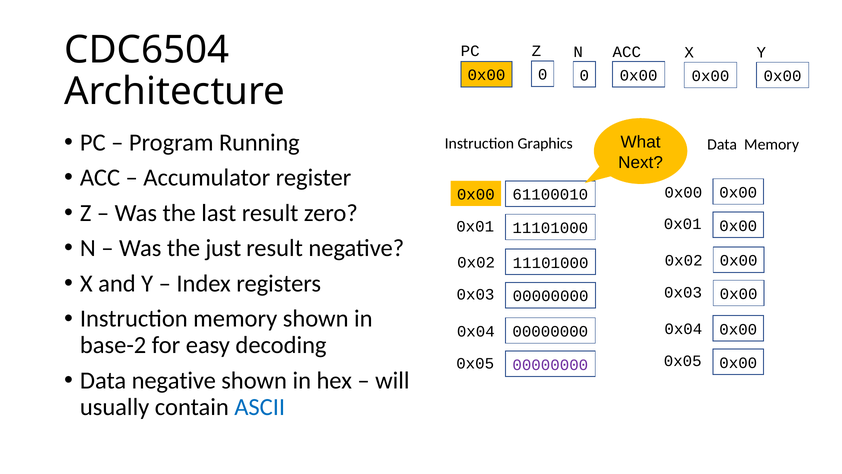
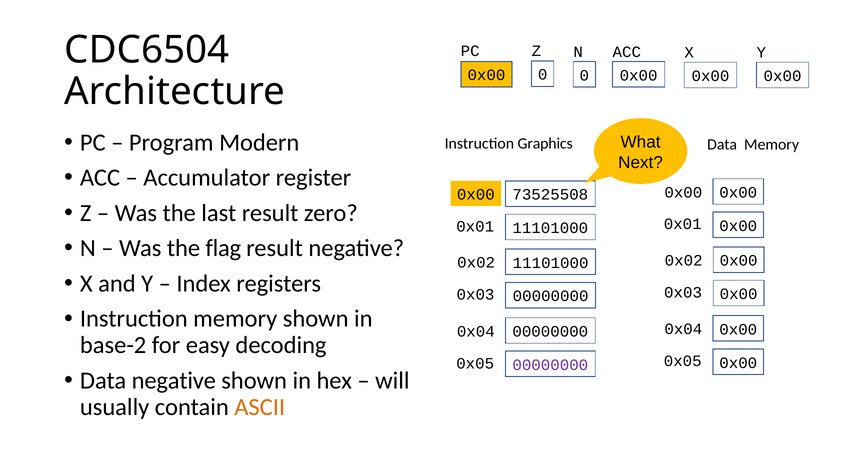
Running: Running -> Modern
61100010: 61100010 -> 73525508
just: just -> flag
ASCII colour: blue -> orange
